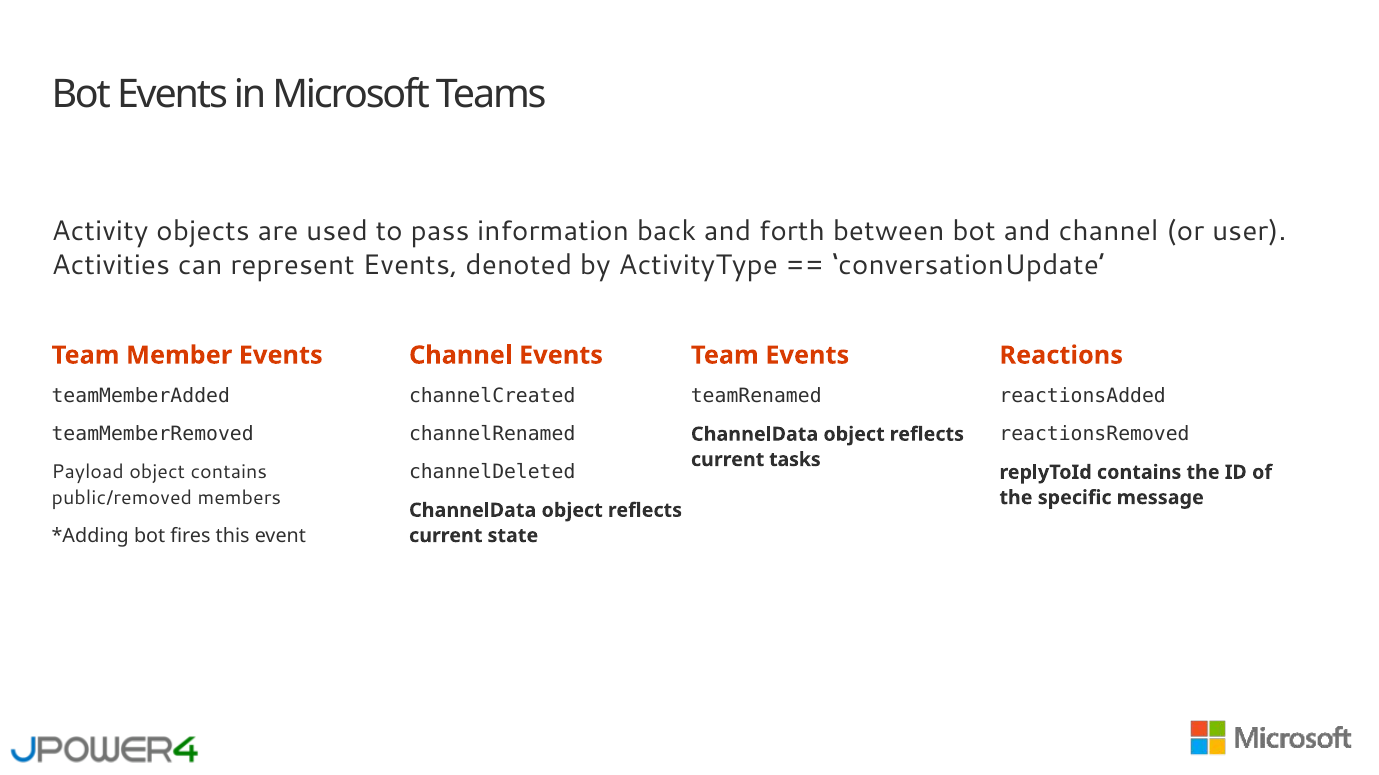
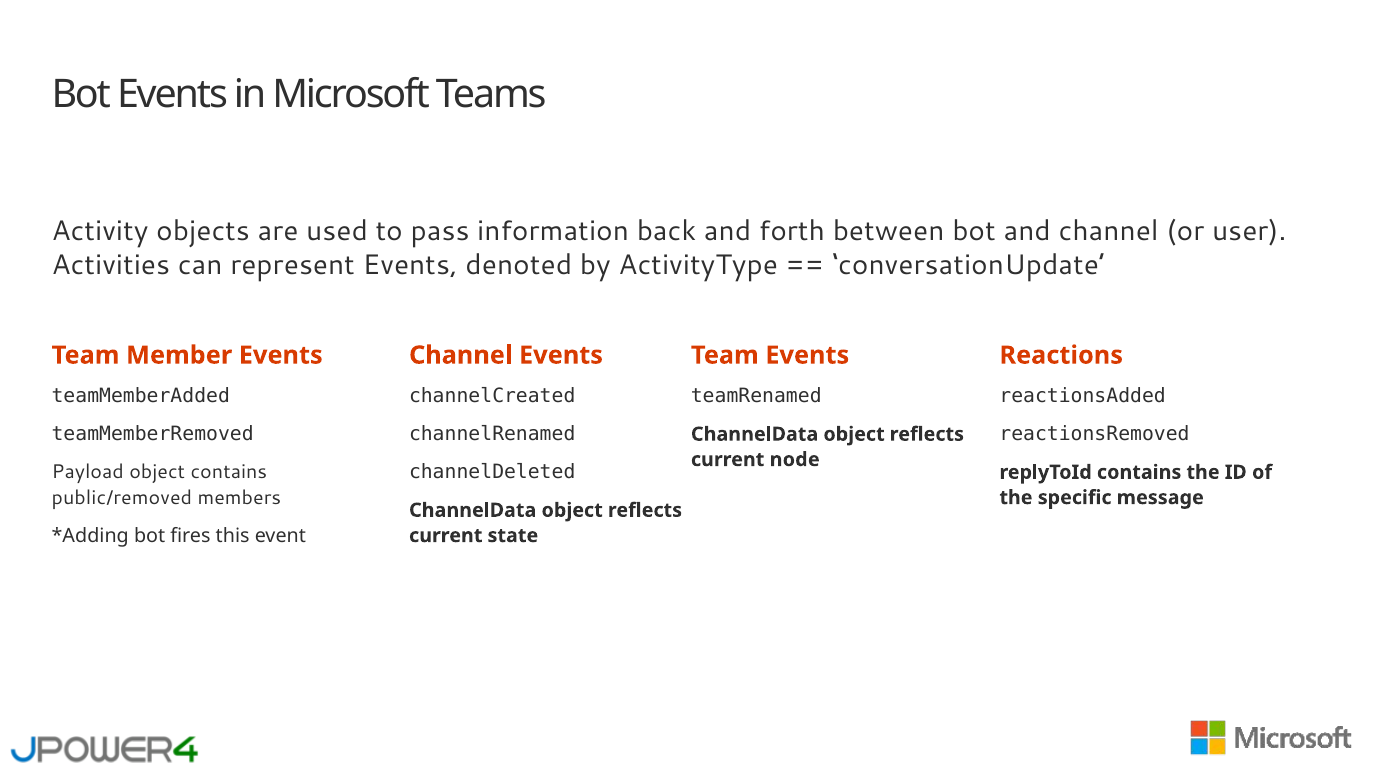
tasks: tasks -> node
